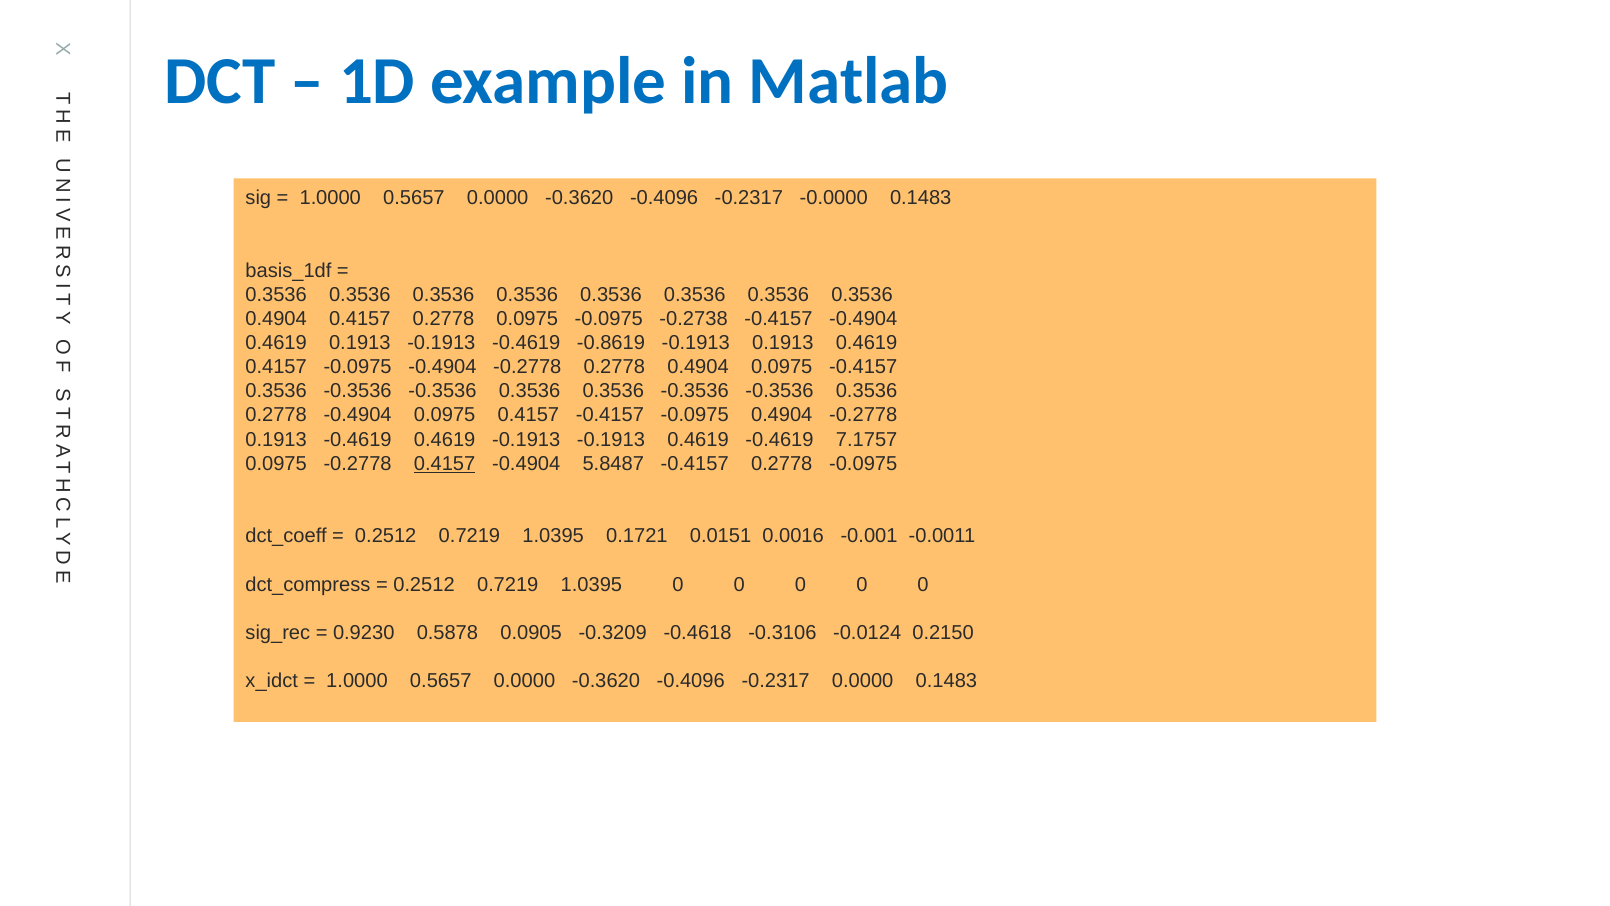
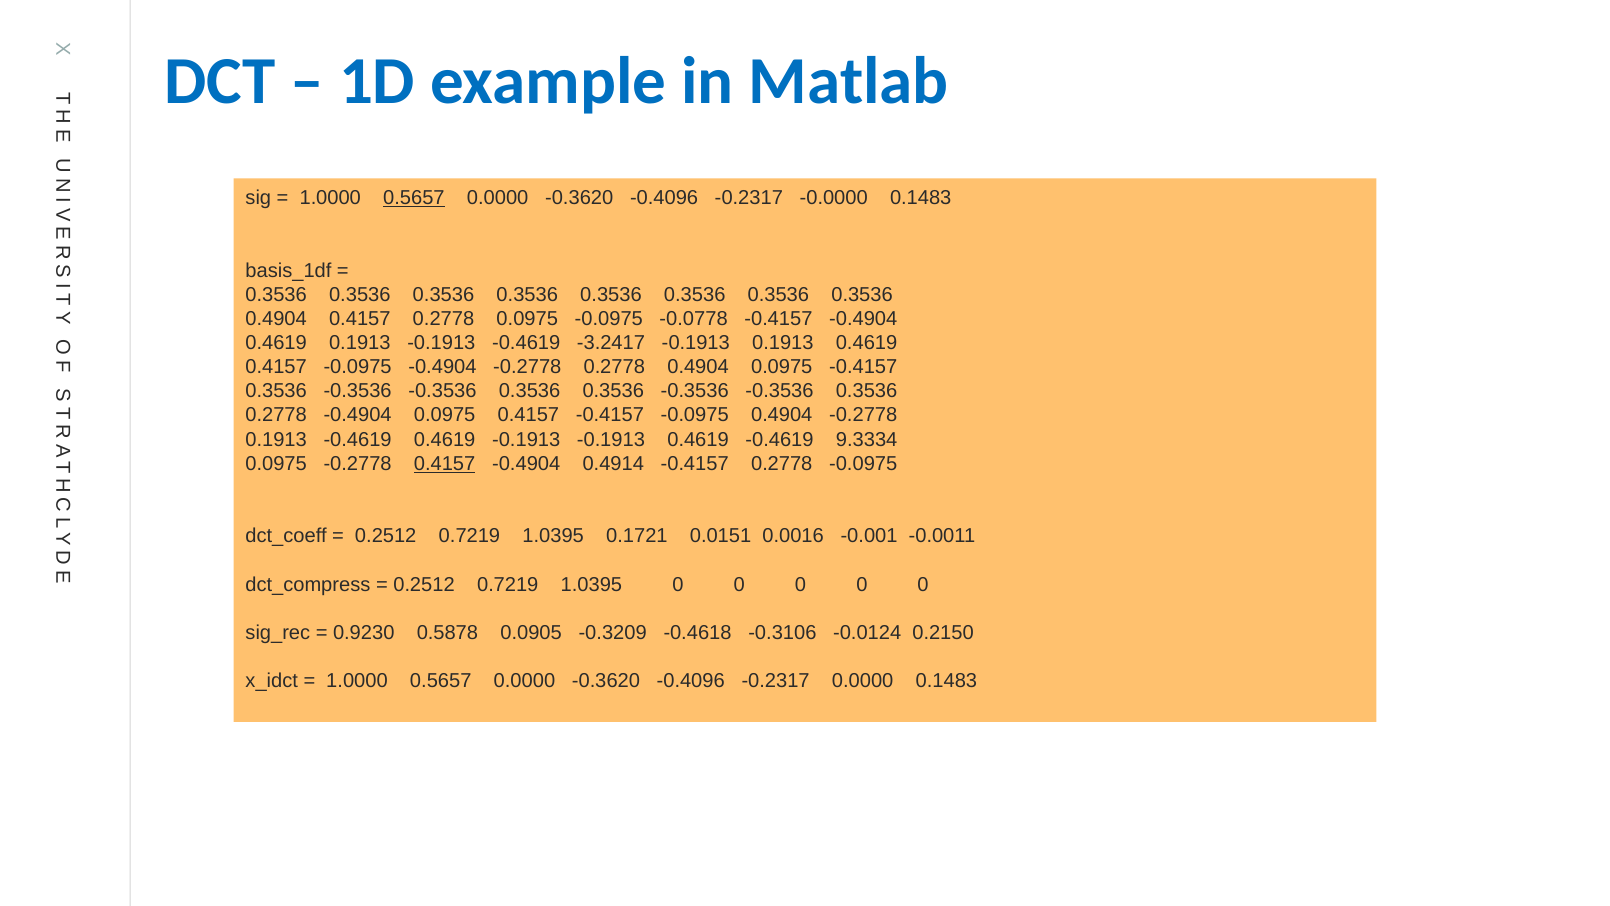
0.5657 at (414, 198) underline: none -> present
-0.2738: -0.2738 -> -0.0778
-0.8619: -0.8619 -> -3.2417
7.1757: 7.1757 -> 9.3334
5.8487: 5.8487 -> 0.4914
